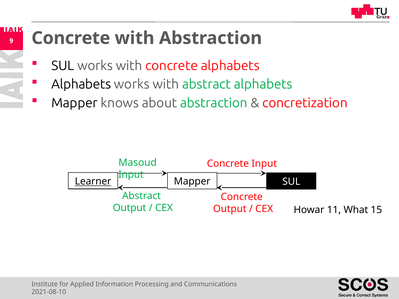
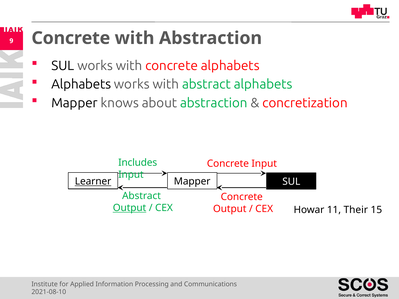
Masoud: Masoud -> Includes
Output at (130, 208) underline: none -> present
What: What -> Their
